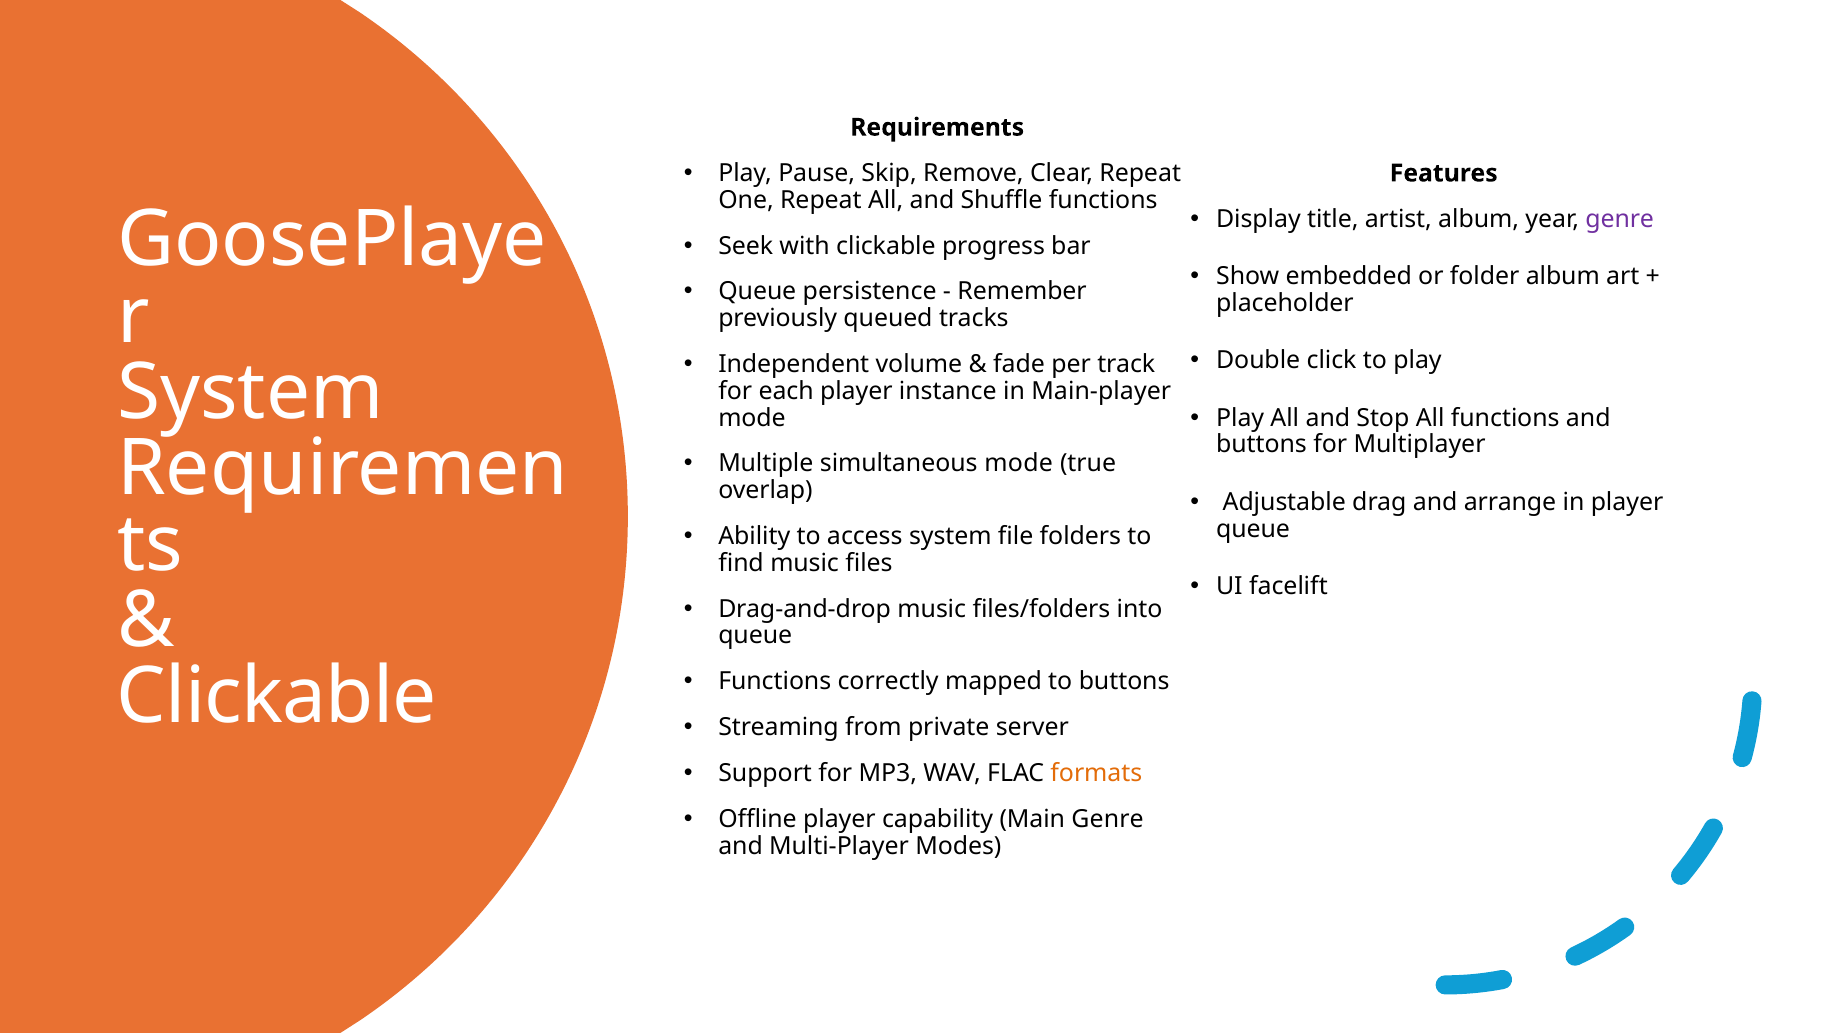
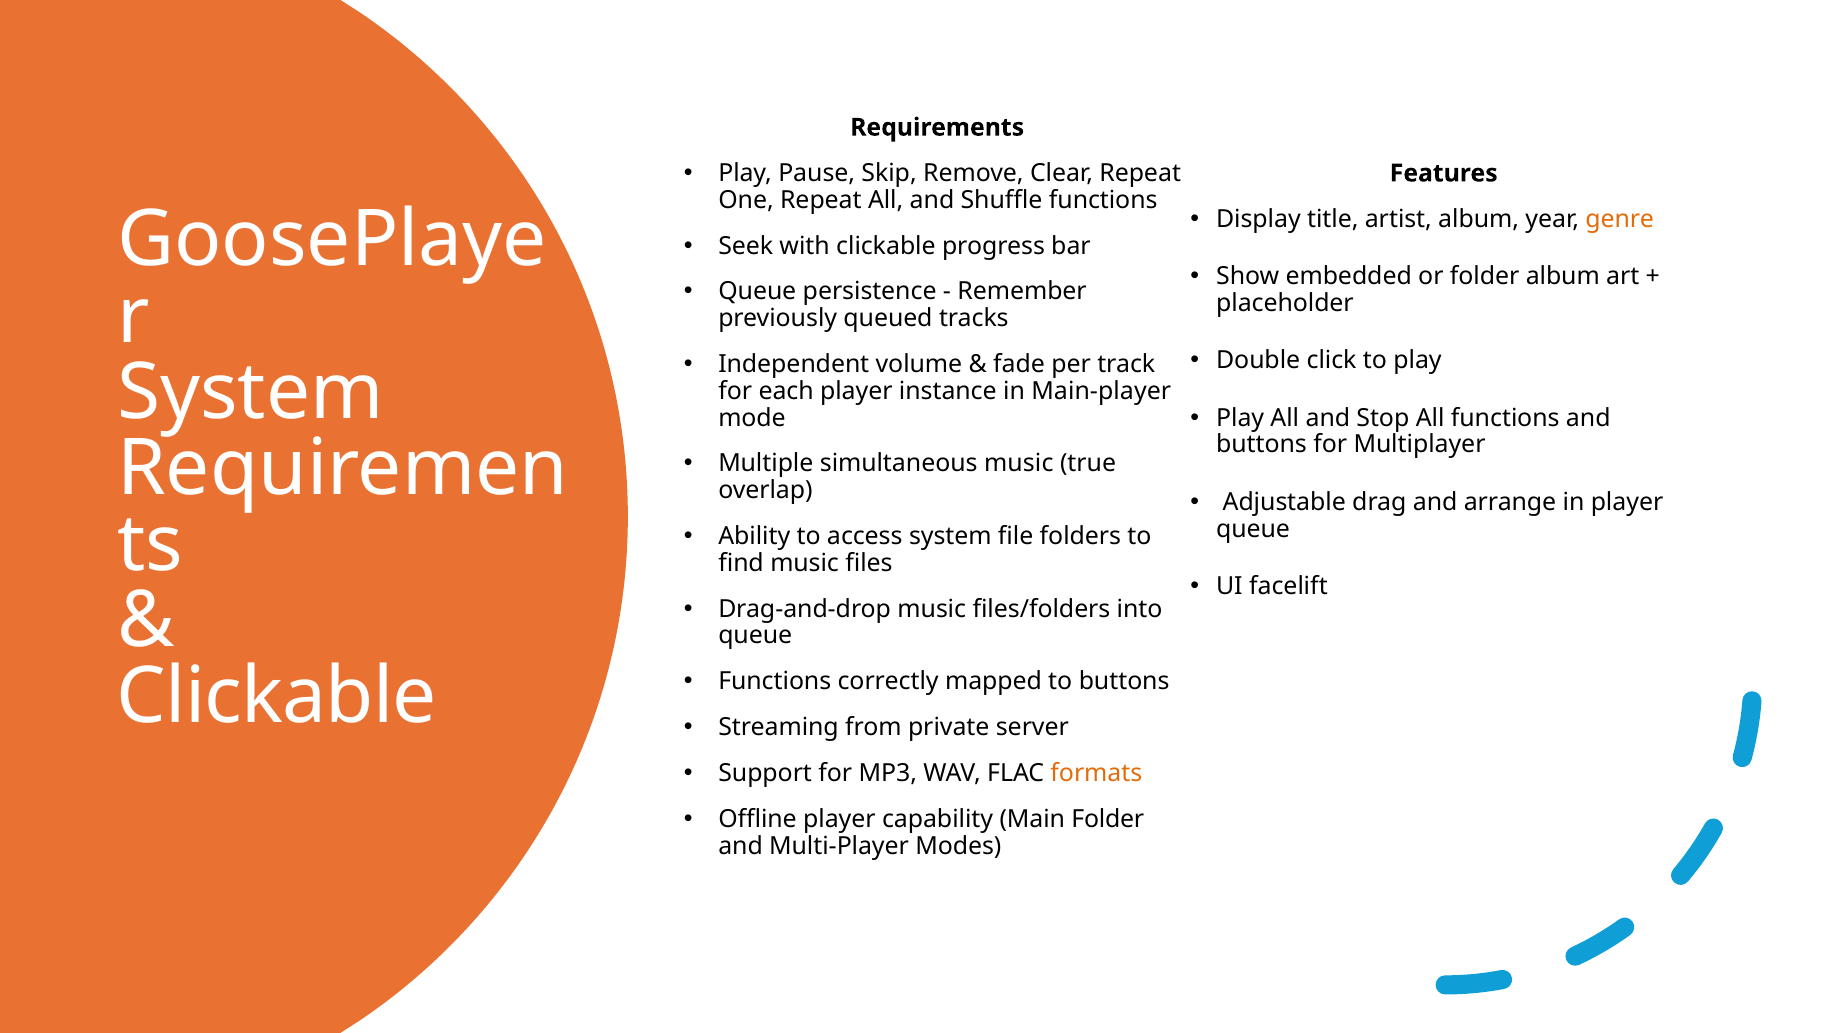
genre at (1620, 219) colour: purple -> orange
simultaneous mode: mode -> music
Main Genre: Genre -> Folder
